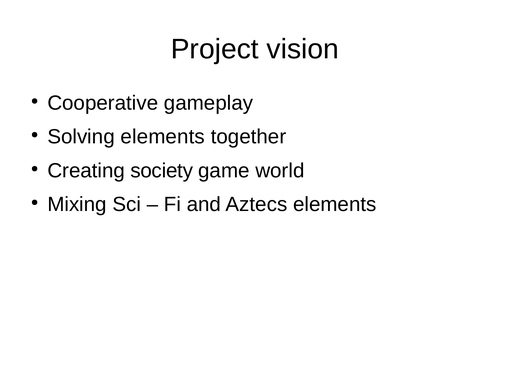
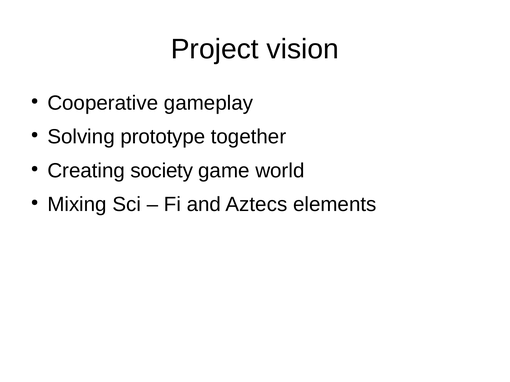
Solving elements: elements -> prototype
